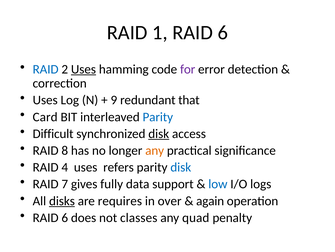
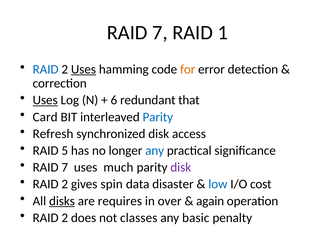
1 at (160, 32): 1 -> 7
6 at (223, 32): 6 -> 1
for colour: purple -> orange
Uses at (45, 100) underline: none -> present
9: 9 -> 6
Difficult: Difficult -> Refresh
disk at (159, 133) underline: present -> none
8: 8 -> 5
any at (155, 150) colour: orange -> blue
4 at (65, 167): 4 -> 7
refers: refers -> much
disk at (181, 167) colour: blue -> purple
7 at (65, 184): 7 -> 2
fully: fully -> spin
support: support -> disaster
logs: logs -> cost
6 at (65, 217): 6 -> 2
quad: quad -> basic
